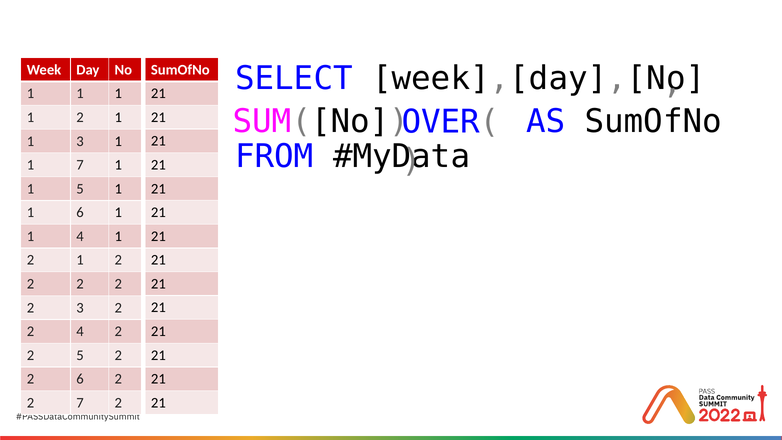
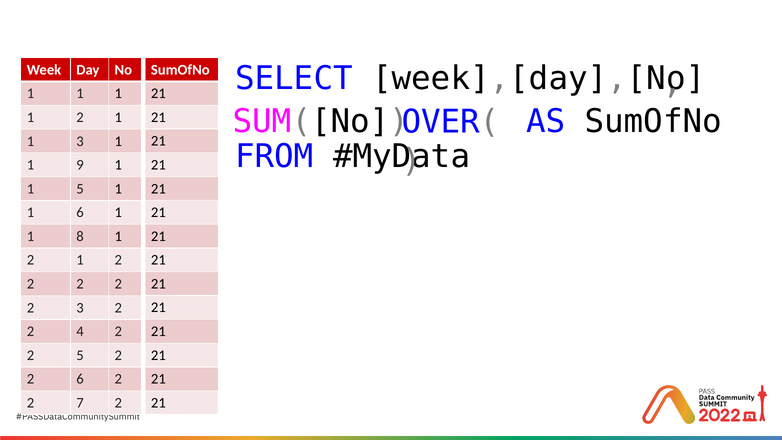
1 7: 7 -> 9
1 4: 4 -> 8
